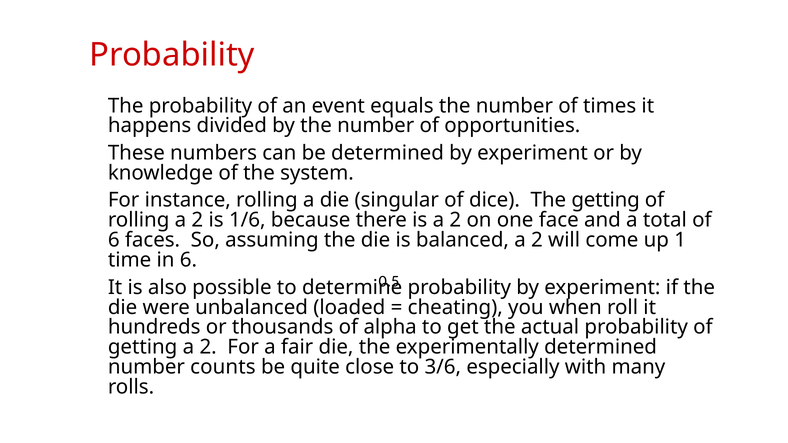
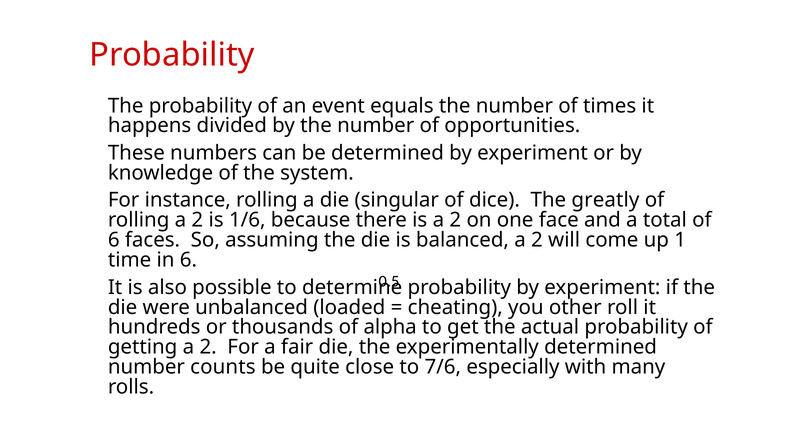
The getting: getting -> greatly
when: when -> other
3/6: 3/6 -> 7/6
